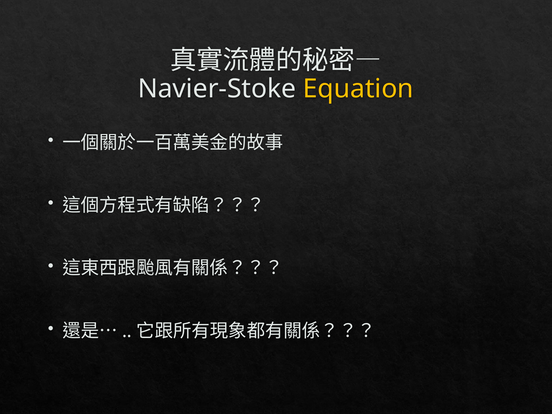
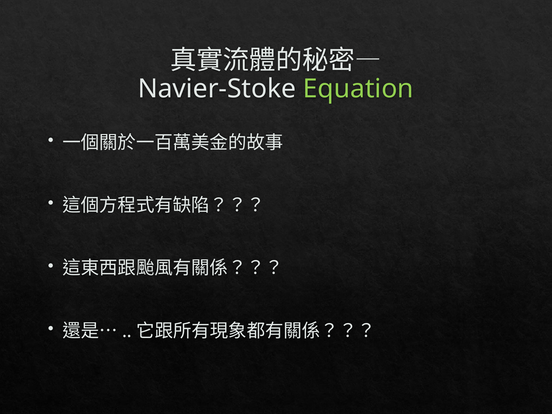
Equation colour: yellow -> light green
